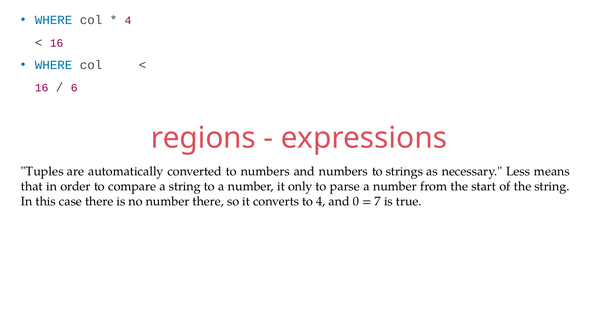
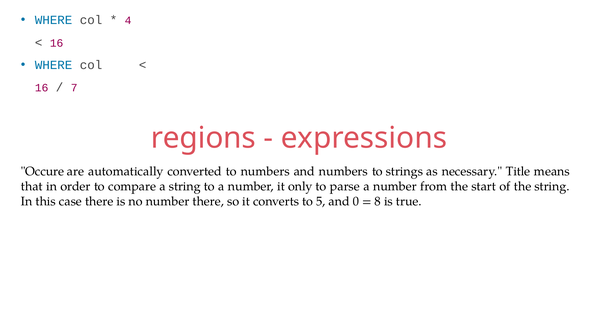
6: 6 -> 7
Tuples: Tuples -> Occure
Less: Less -> Title
to 4: 4 -> 5
7: 7 -> 8
